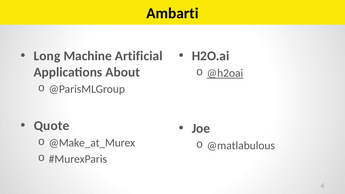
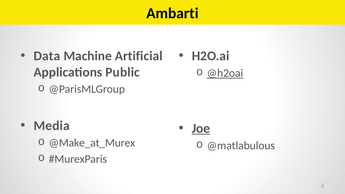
Long: Long -> Data
About: About -> Public
Quote: Quote -> Media
Joe underline: none -> present
